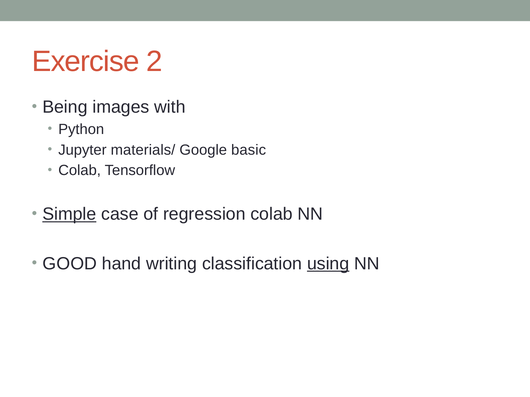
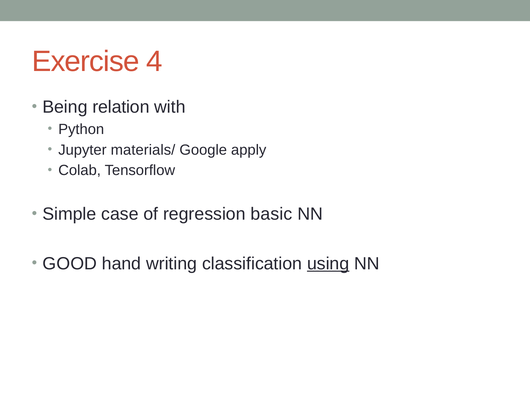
2: 2 -> 4
images: images -> relation
basic: basic -> apply
Simple underline: present -> none
regression colab: colab -> basic
